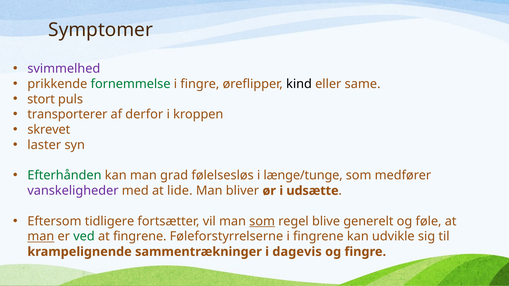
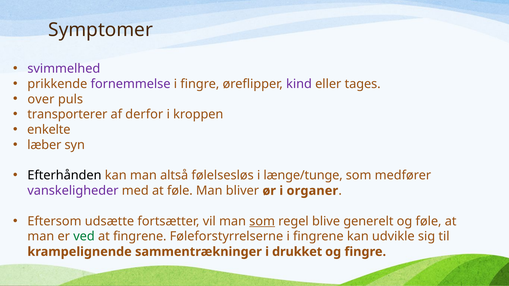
fornemmelse colour: green -> purple
kind colour: black -> purple
same: same -> tages
stort: stort -> over
skrevet: skrevet -> enkelte
laster: laster -> læber
Efterhånden colour: green -> black
grad: grad -> altså
at lide: lide -> føle
udsætte: udsætte -> organer
tidligere: tidligere -> udsætte
man at (41, 237) underline: present -> none
dagevis: dagevis -> drukket
